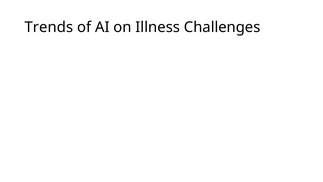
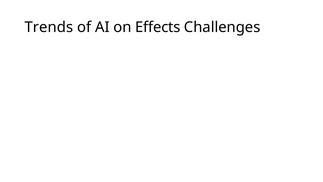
Illness: Illness -> Effects
